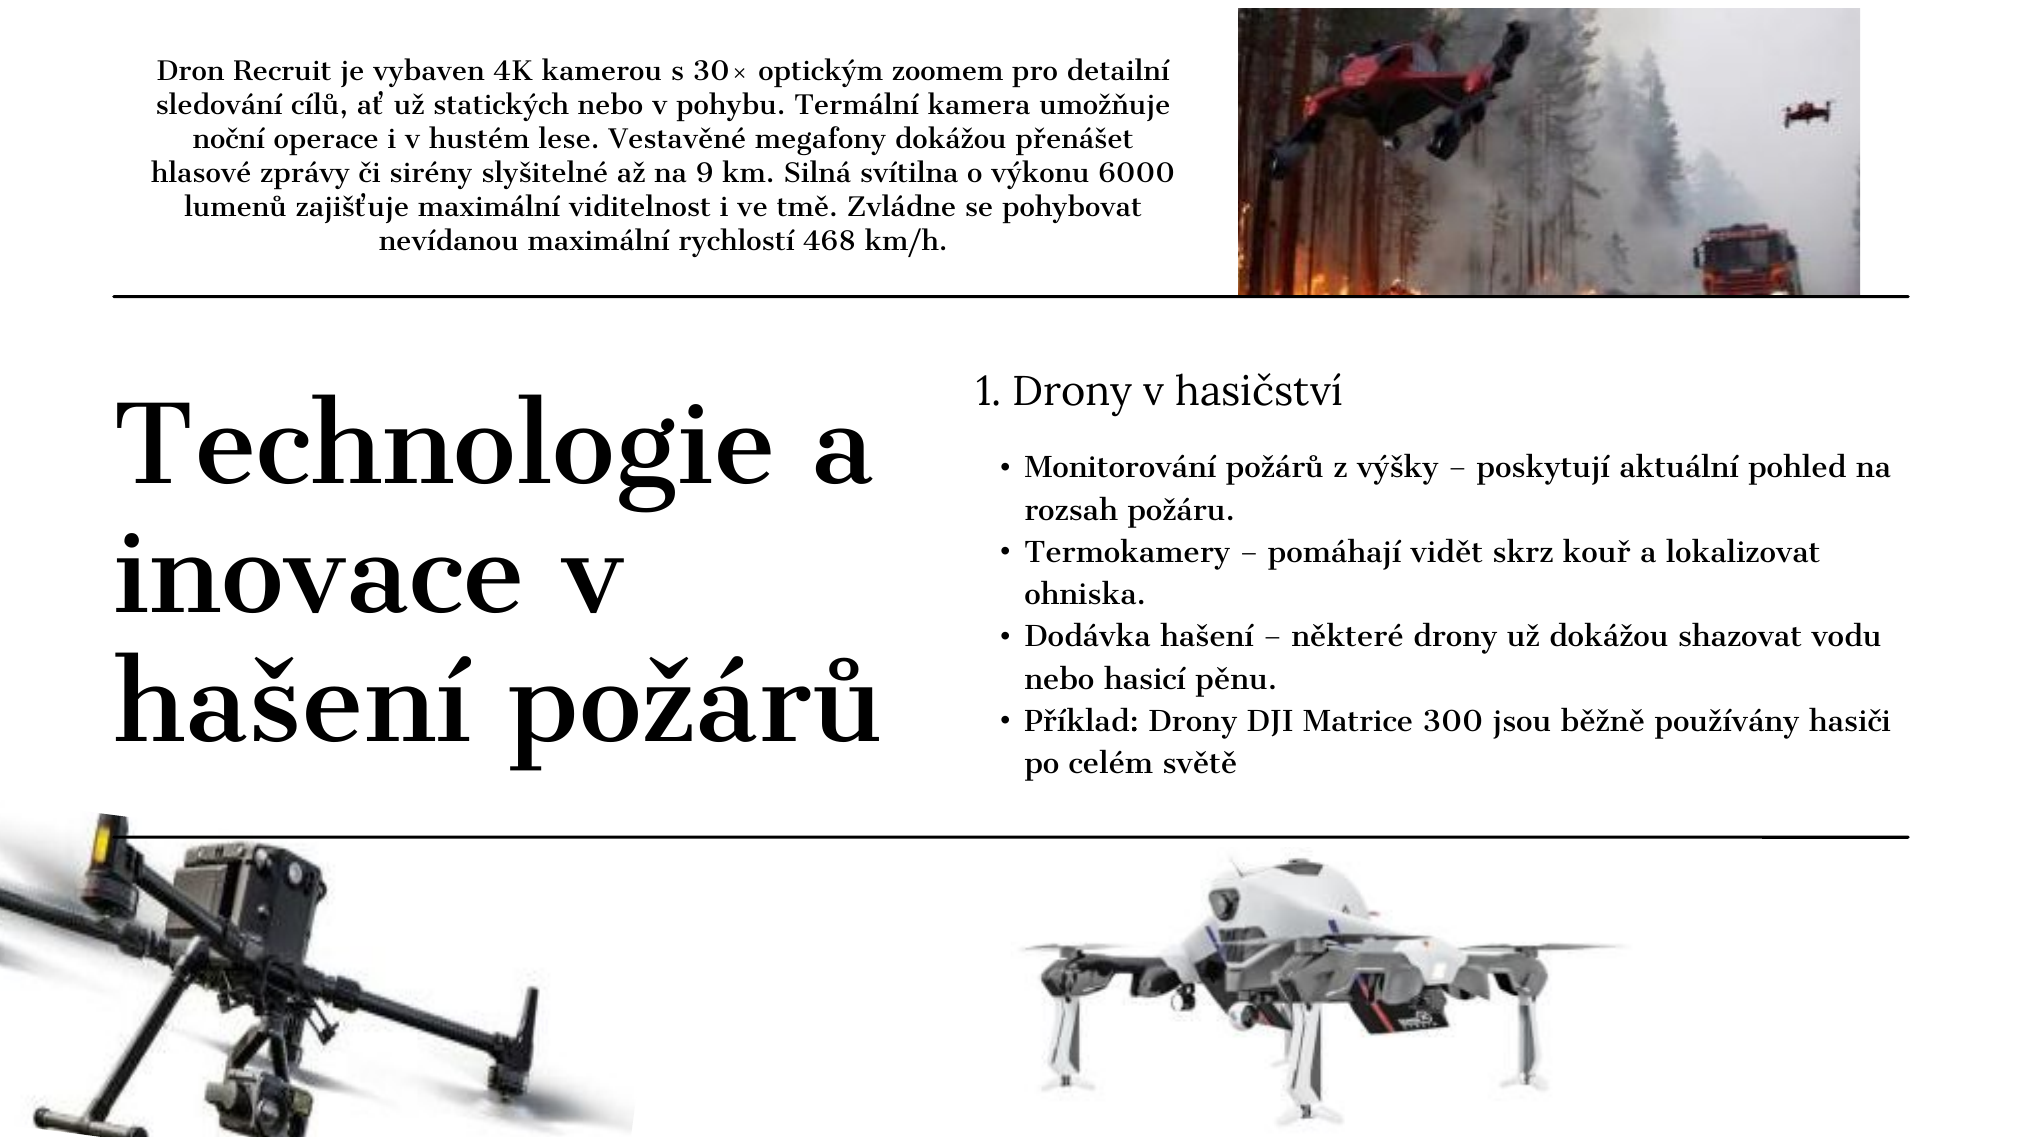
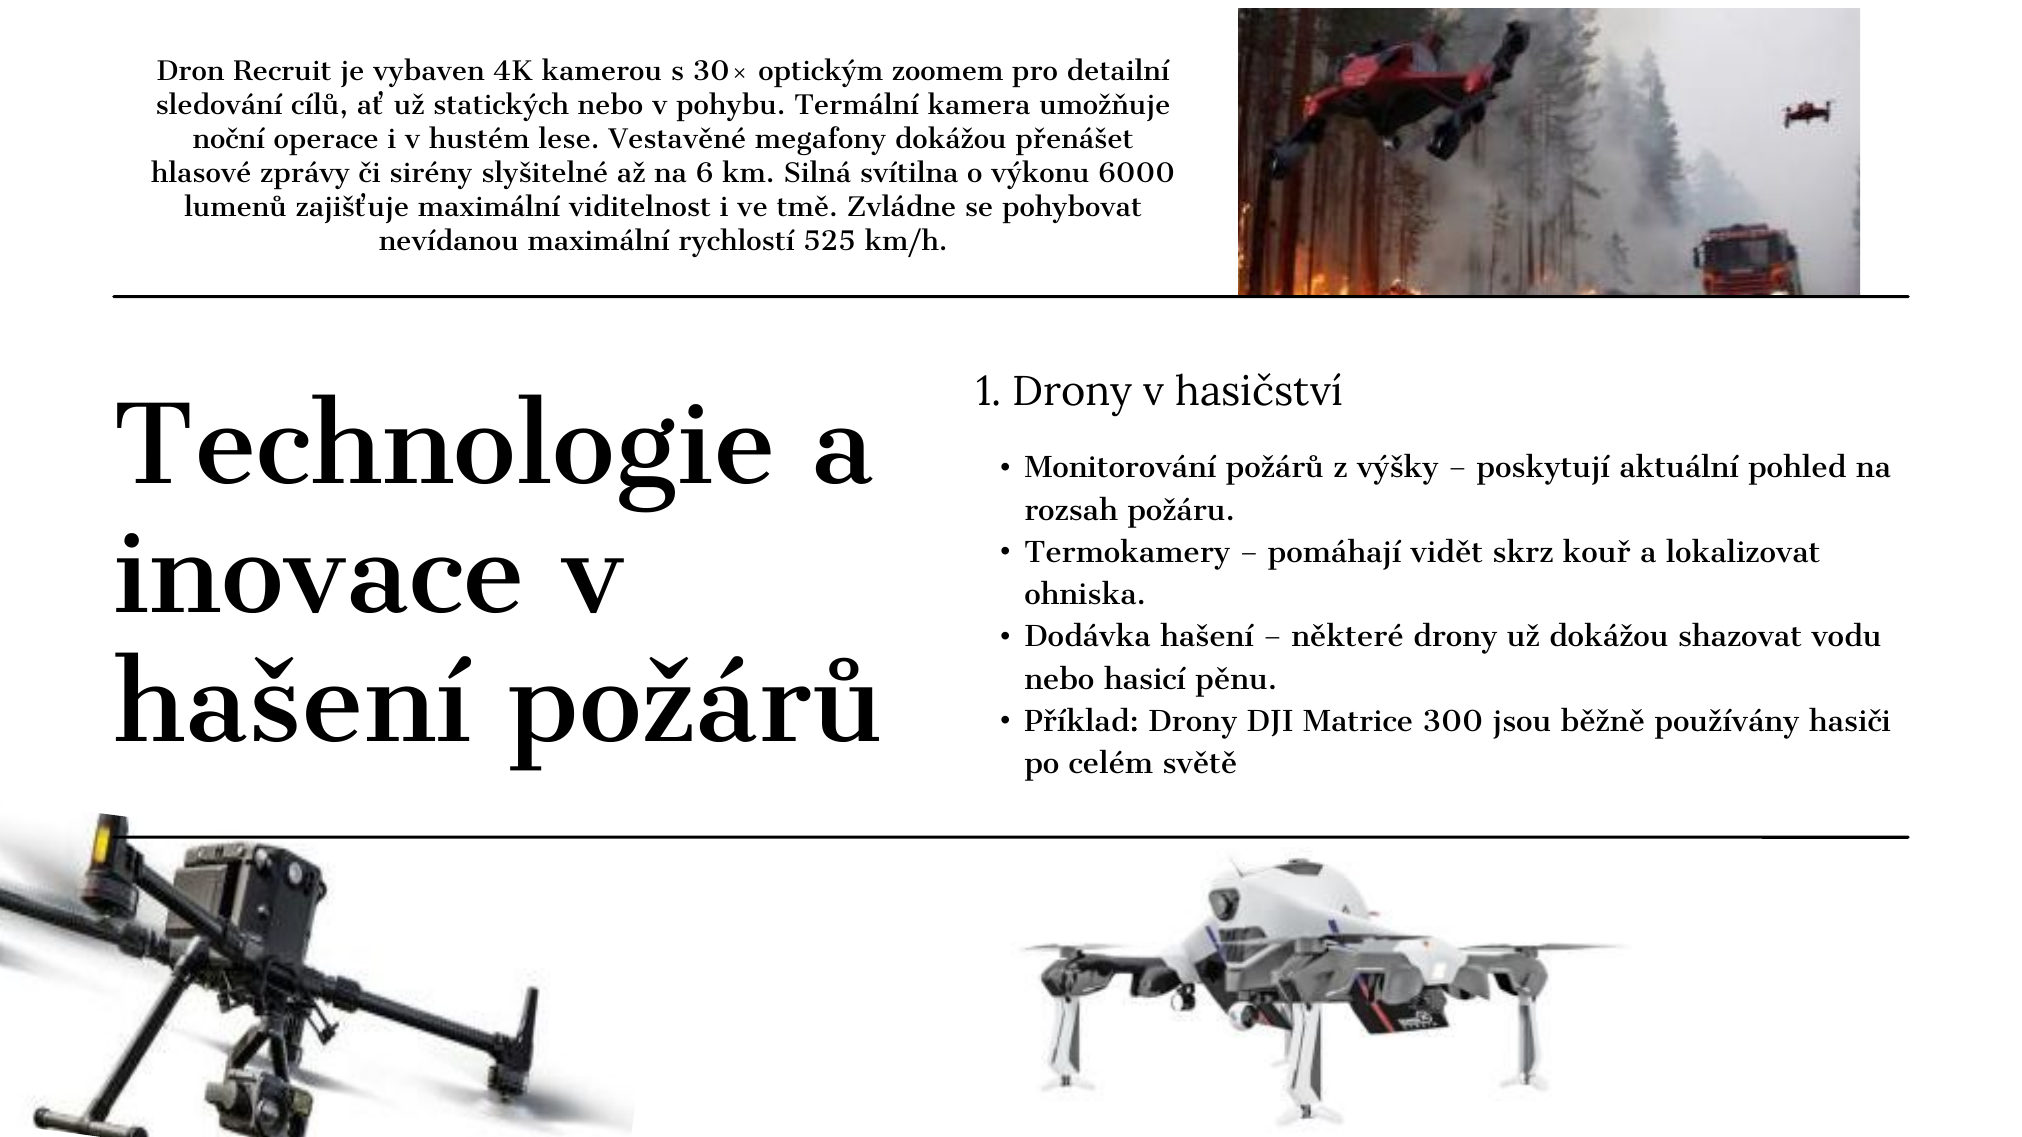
9: 9 -> 6
468: 468 -> 525
